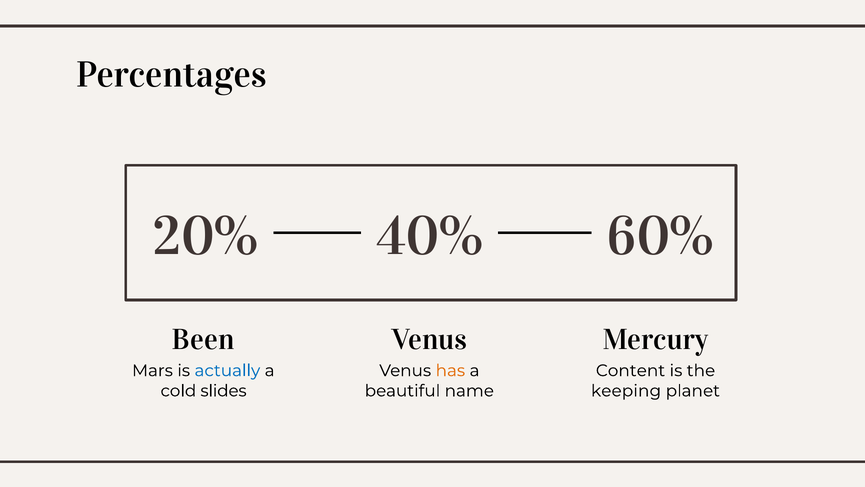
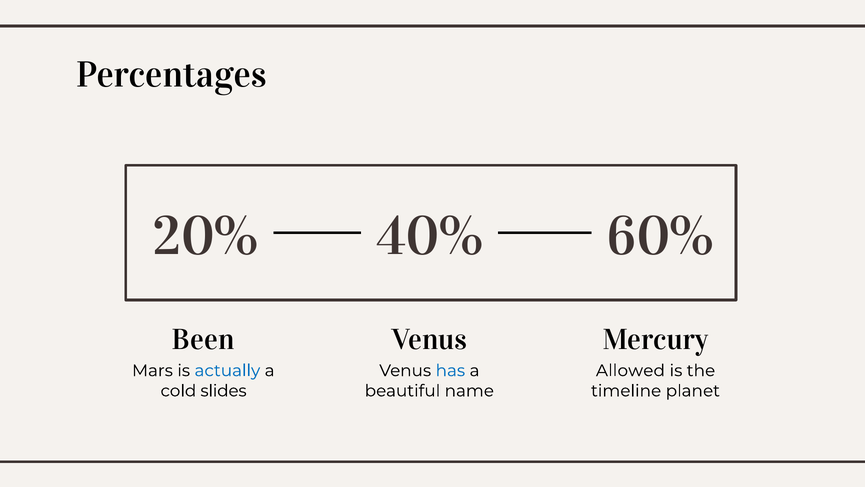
has colour: orange -> blue
Content: Content -> Allowed
keeping: keeping -> timeline
